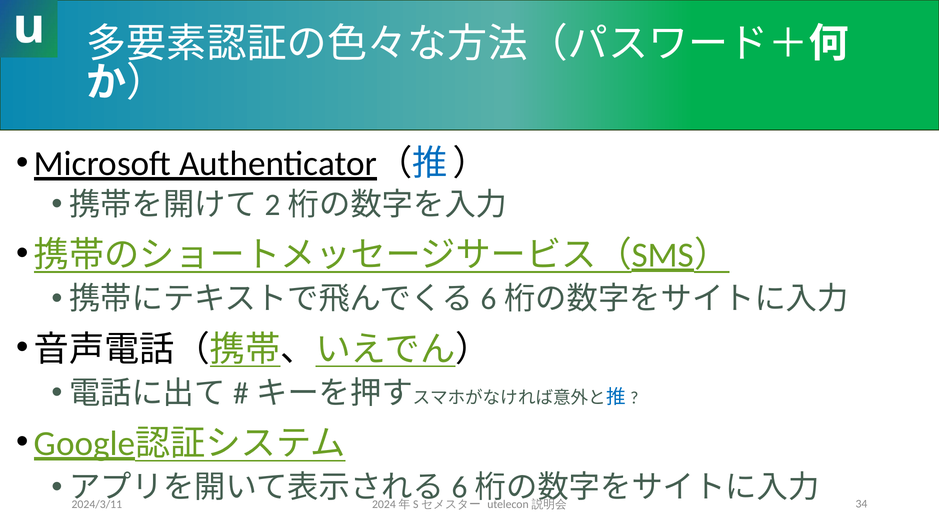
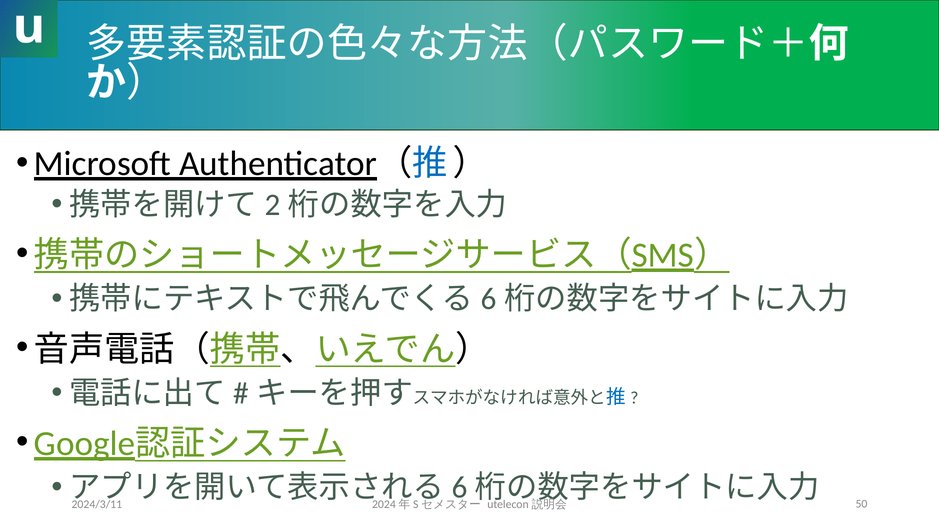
34: 34 -> 50
